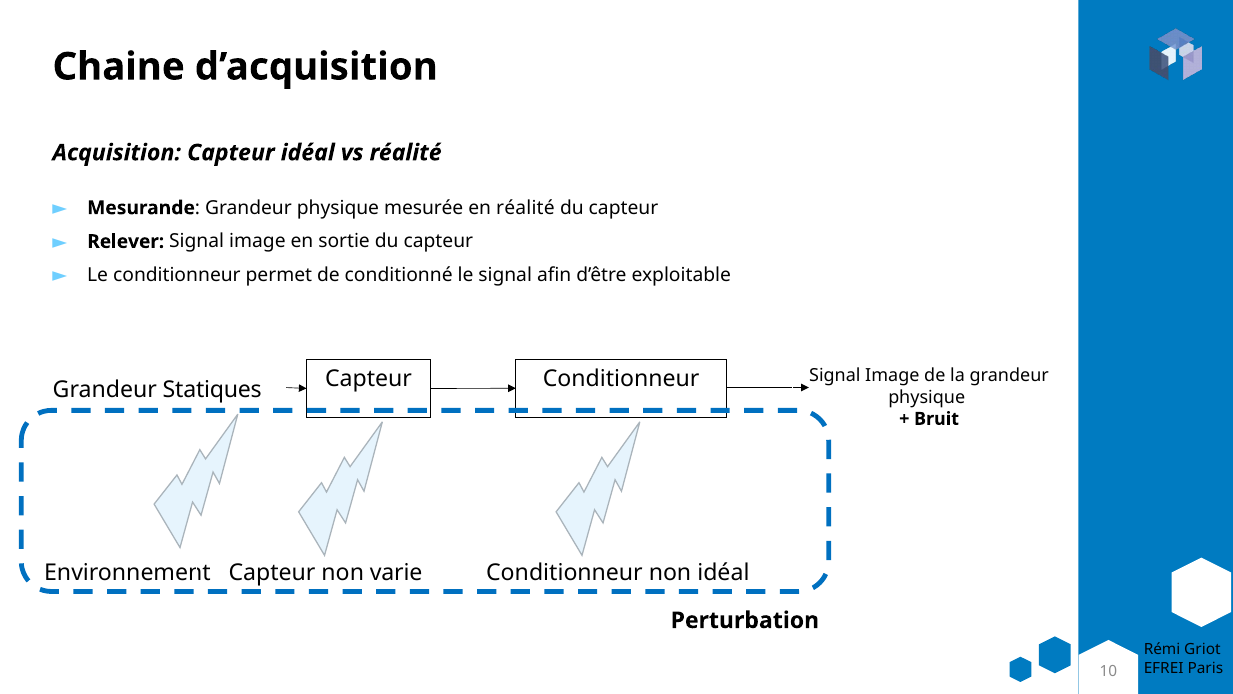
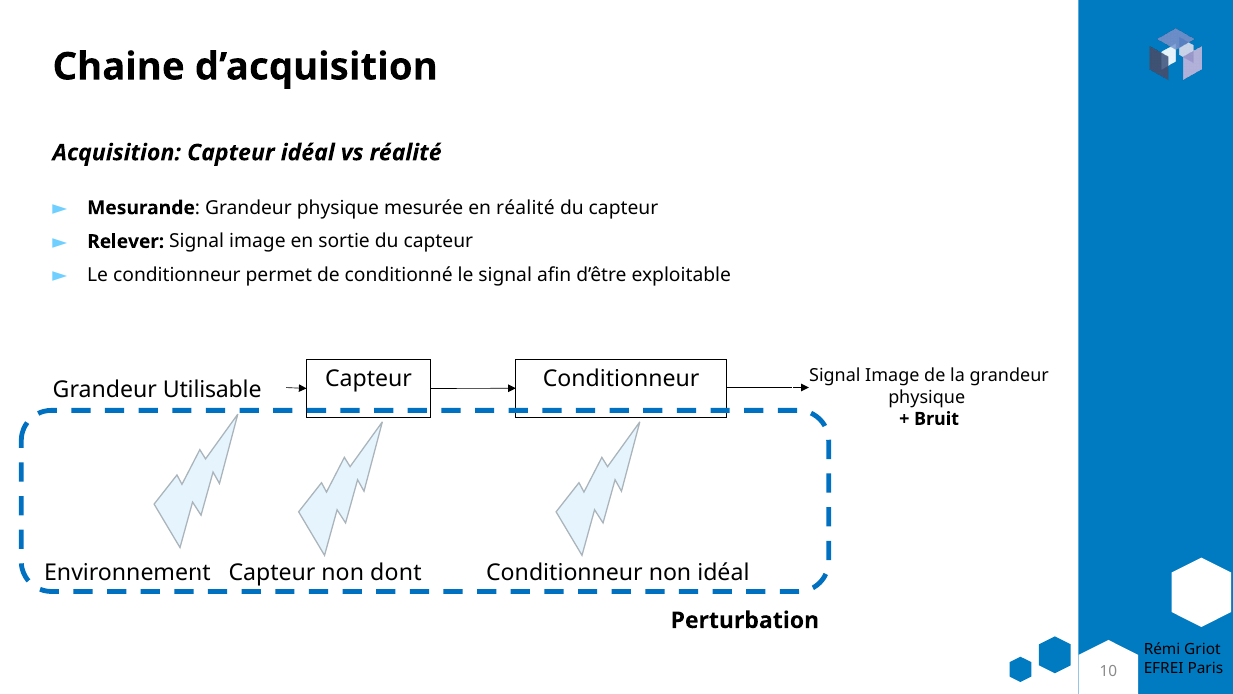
Statiques: Statiques -> Utilisable
varie: varie -> dont
